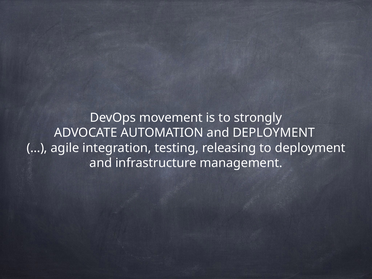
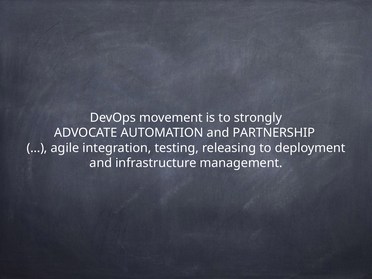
and DEPLOYMENT: DEPLOYMENT -> PARTNERSHIP
